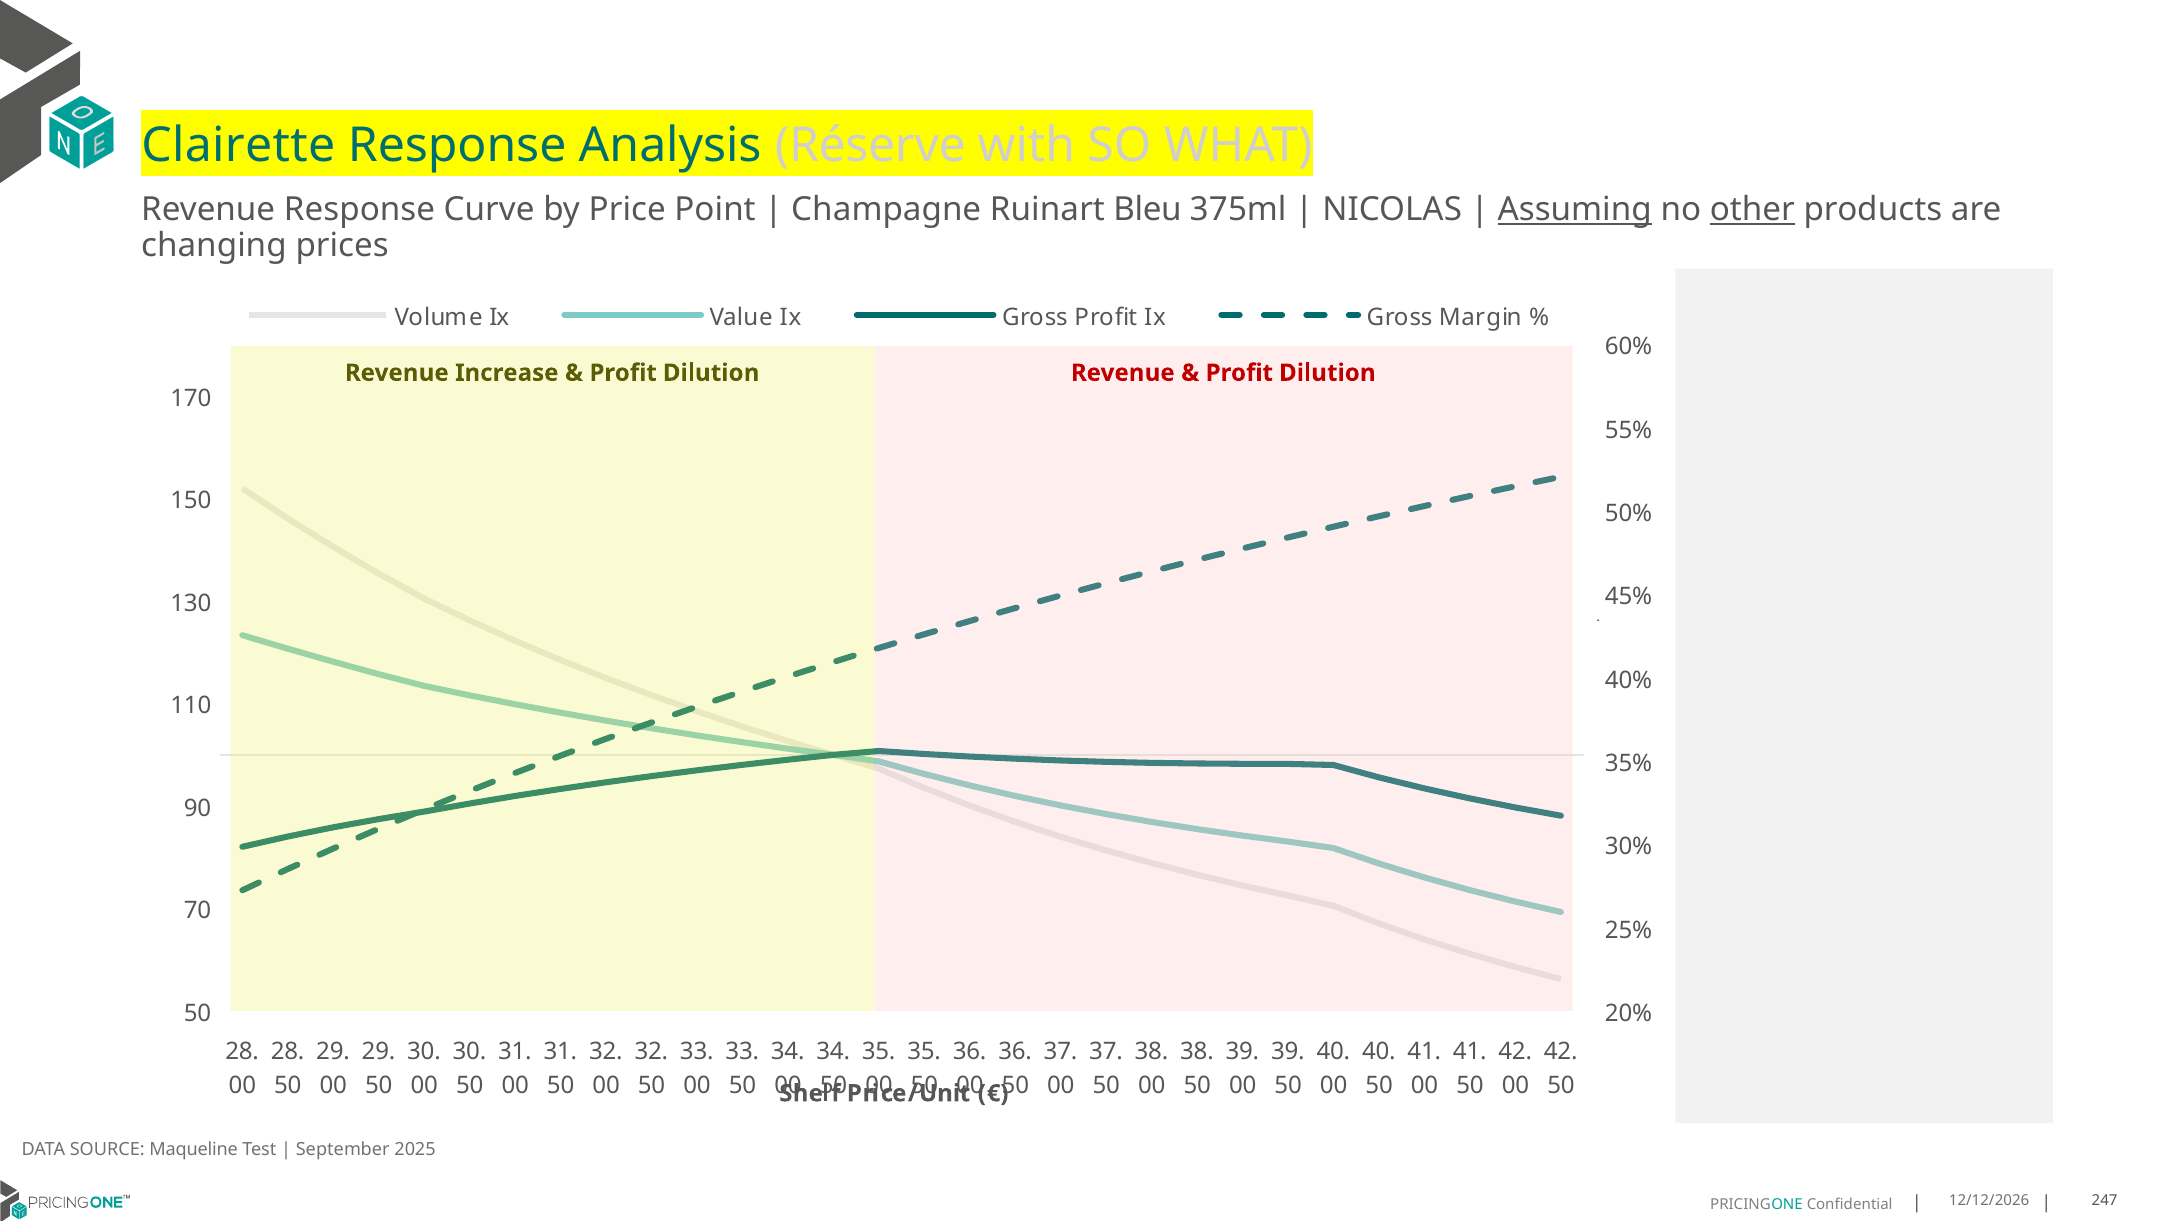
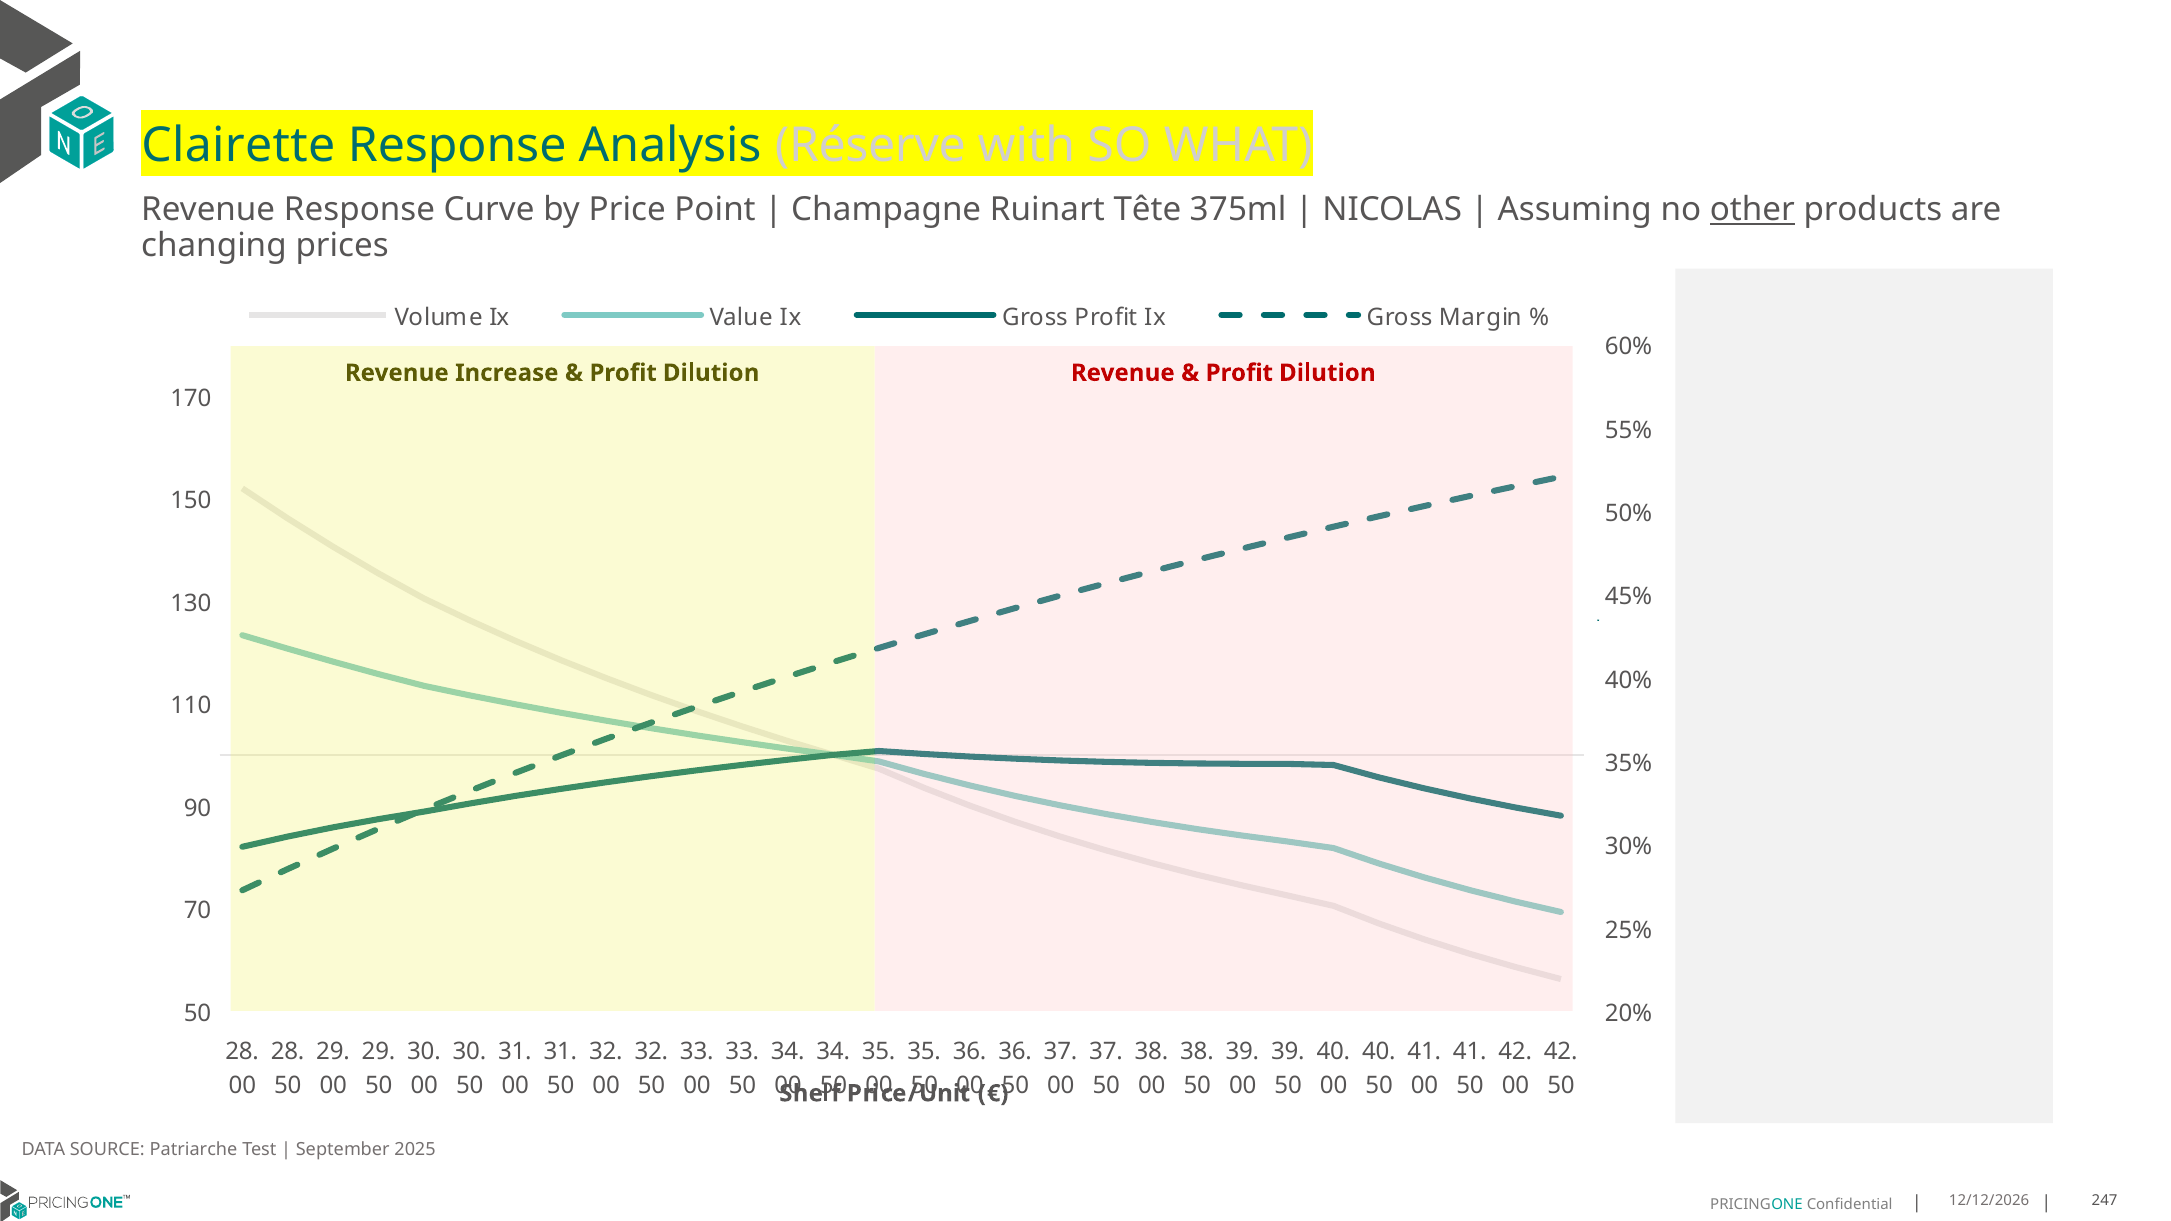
Bleu: Bleu -> Tête
Assuming underline: present -> none
Maqueline: Maqueline -> Patriarche
